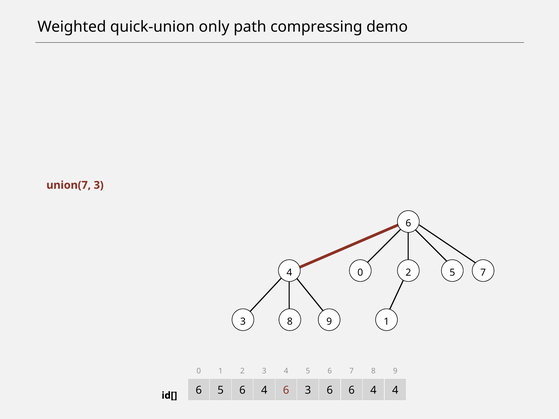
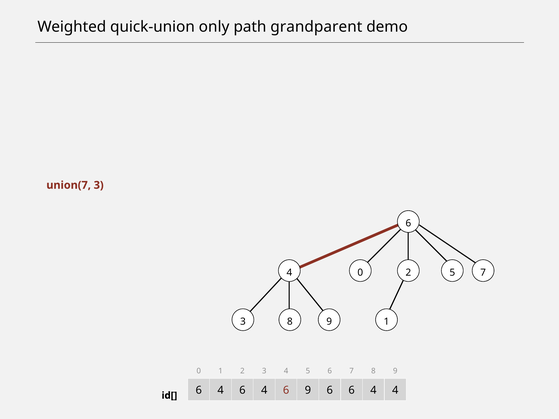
compressing: compressing -> grandparent
5 at (221, 391): 5 -> 4
6 3: 3 -> 9
